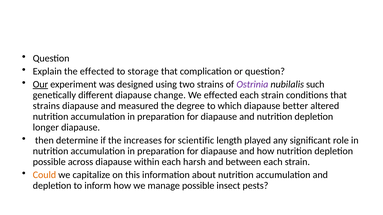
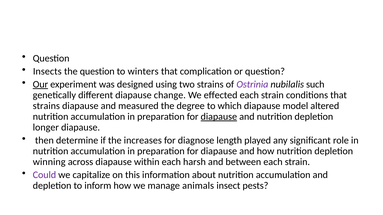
Explain: Explain -> Insects
the effected: effected -> question
storage: storage -> winters
better: better -> model
diapause at (219, 117) underline: none -> present
scientific: scientific -> diagnose
possible at (49, 162): possible -> winning
Could colour: orange -> purple
manage possible: possible -> animals
